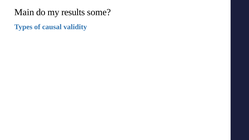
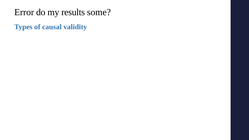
Main: Main -> Error
